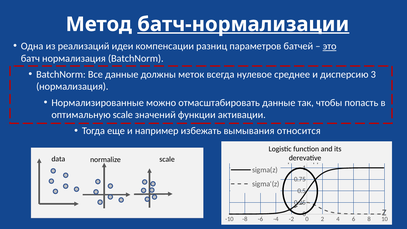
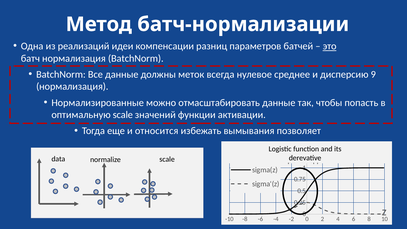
батч-нормализации underline: present -> none
3: 3 -> 9
например: например -> относится
относится: относится -> позволяет
